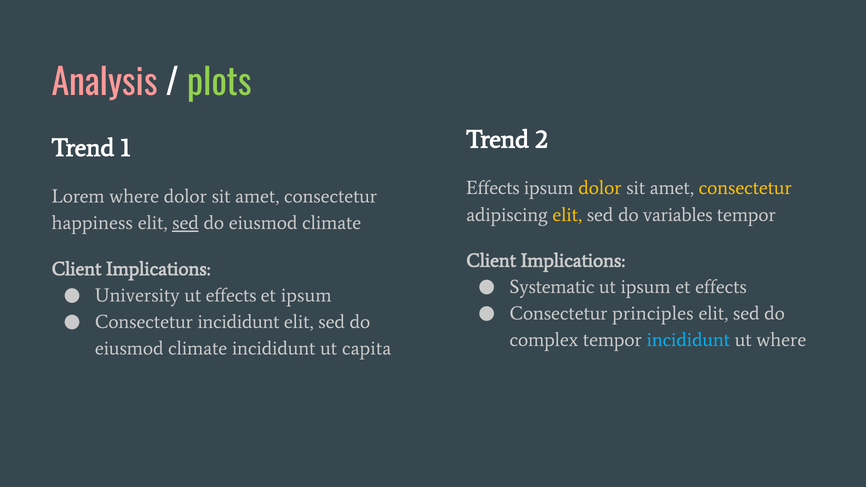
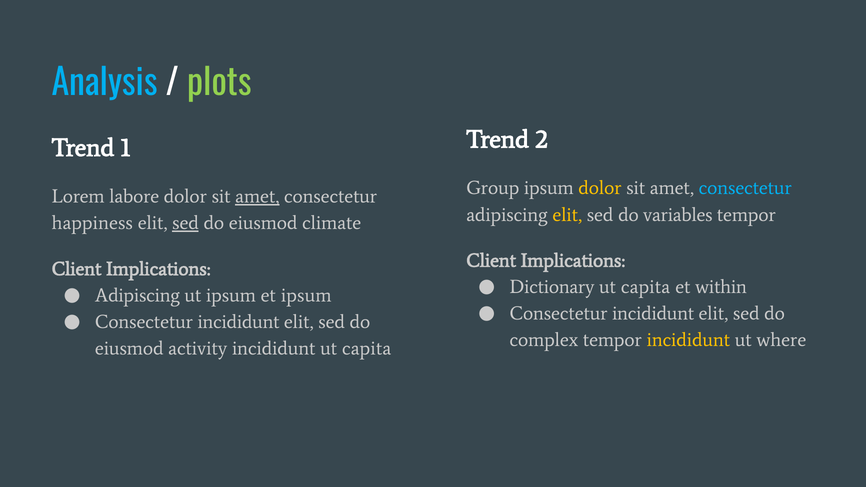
Analysis colour: pink -> light blue
Effects at (493, 188): Effects -> Group
consectetur at (745, 188) colour: yellow -> light blue
Lorem where: where -> labore
amet at (257, 197) underline: none -> present
Systematic: Systematic -> Dictionary
ipsum at (646, 287): ipsum -> capita
et effects: effects -> within
University at (137, 295): University -> Adipiscing
ut effects: effects -> ipsum
principles at (653, 314): principles -> incididunt
incididunt at (688, 340) colour: light blue -> yellow
climate at (198, 348): climate -> activity
